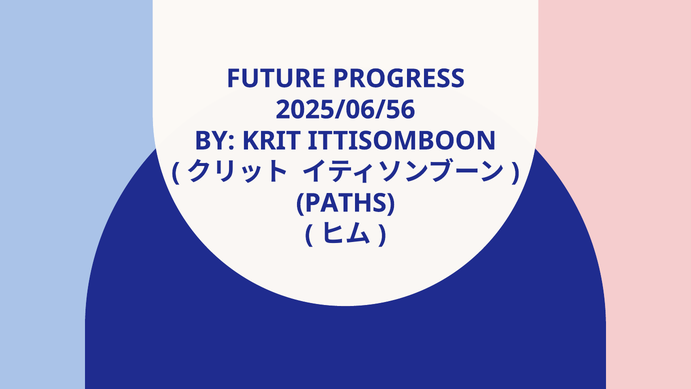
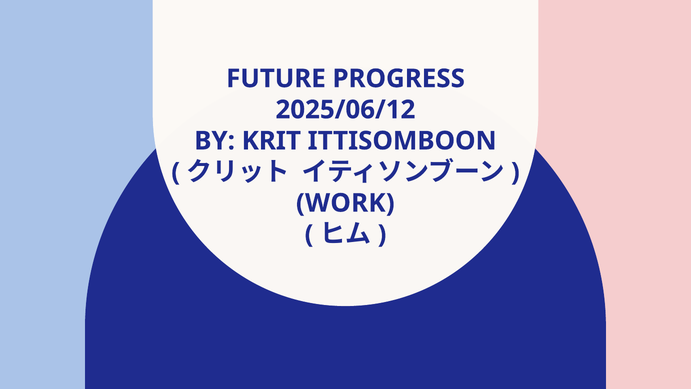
2025/06/56: 2025/06/56 -> 2025/06/12
PATHS: PATHS -> WORK
